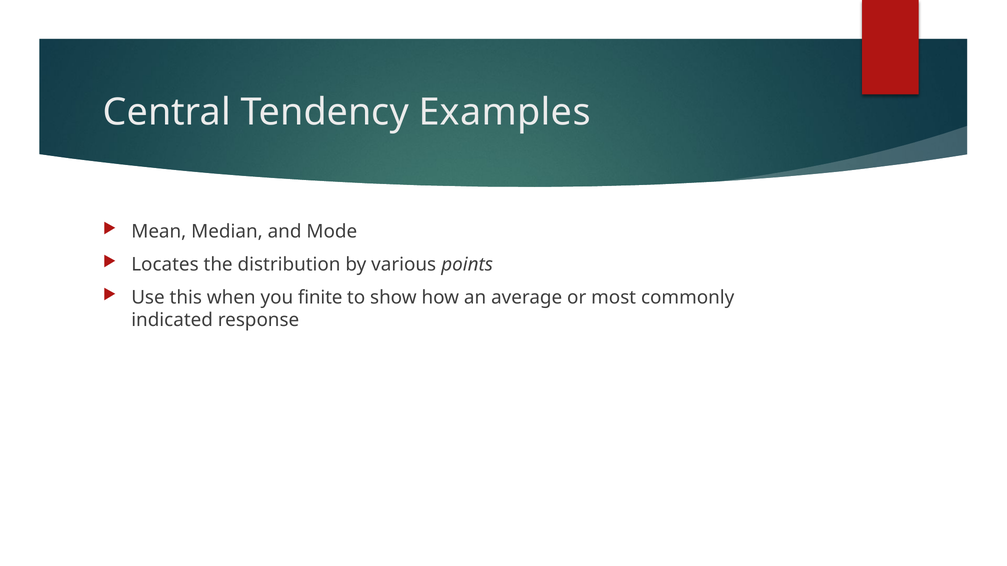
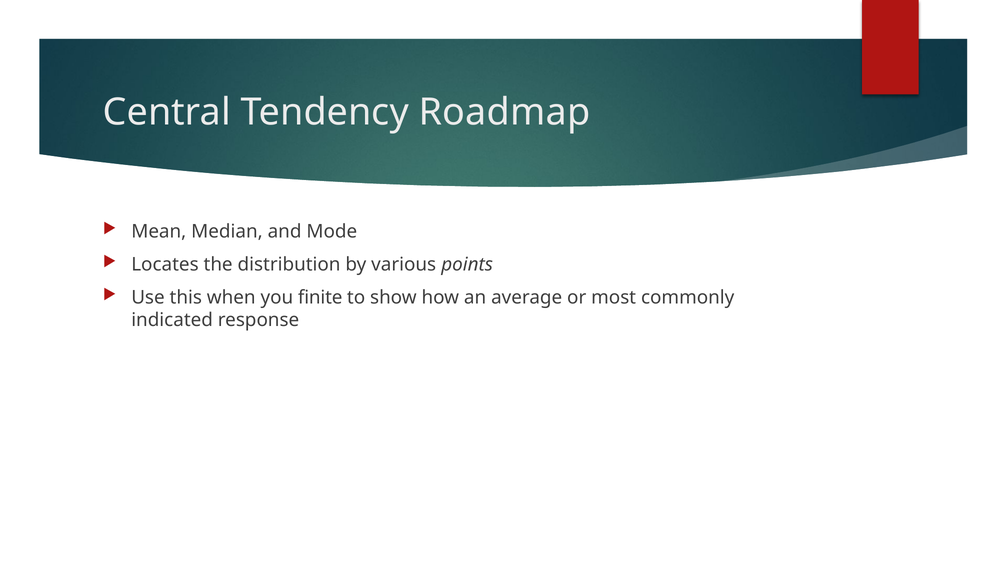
Examples: Examples -> Roadmap
